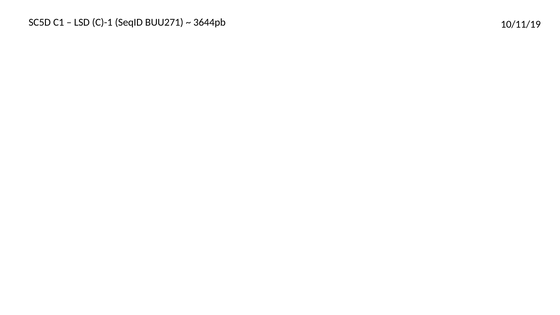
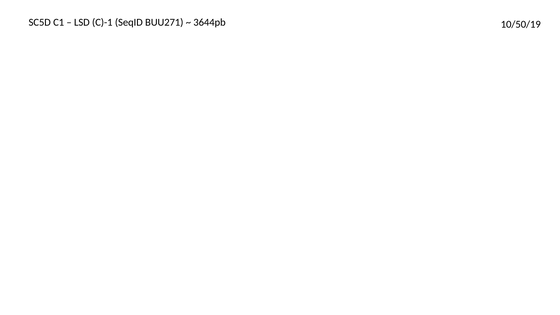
10/11/19: 10/11/19 -> 10/50/19
